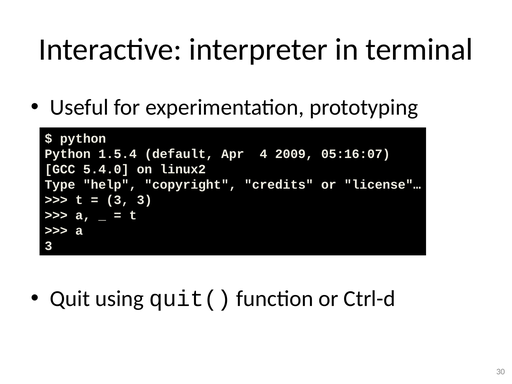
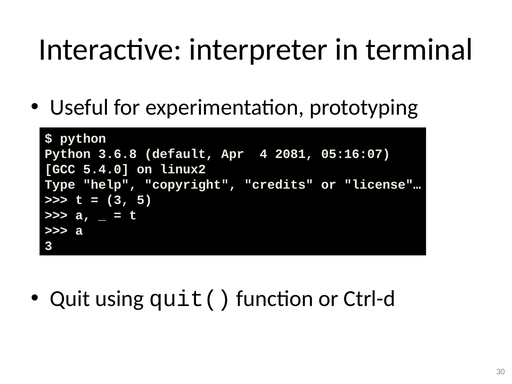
1.5.4: 1.5.4 -> 3.6.8
2009: 2009 -> 2081
3 3: 3 -> 5
